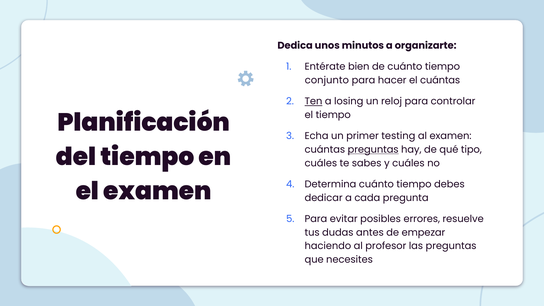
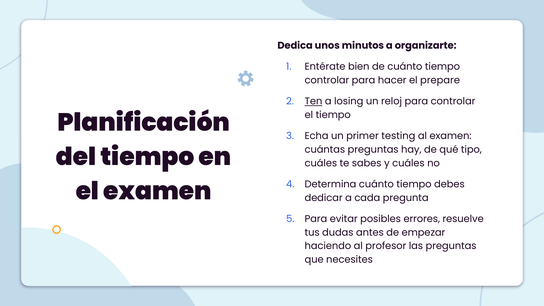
conjunto at (327, 80): conjunto -> controlar
el cuántas: cuántas -> prepare
preguntas at (373, 150) underline: present -> none
